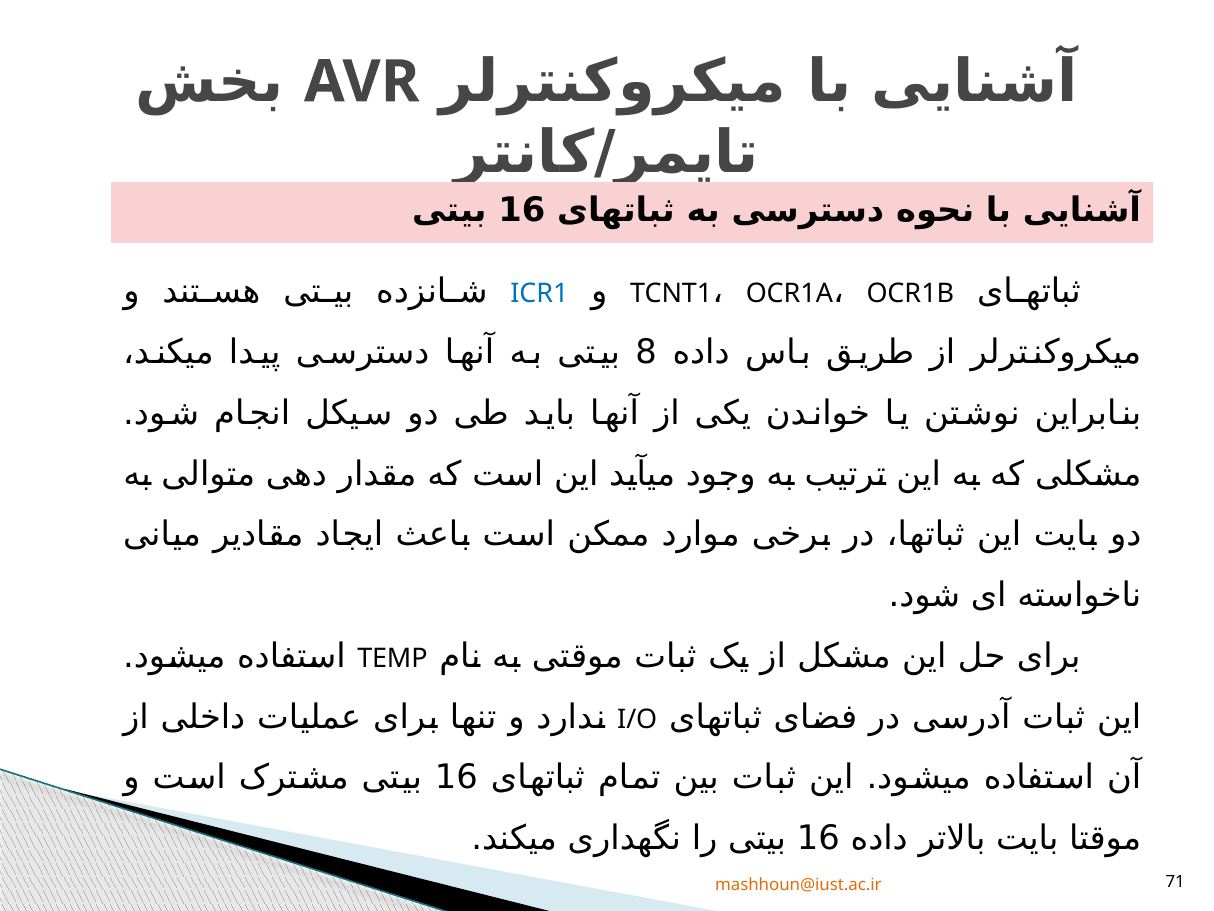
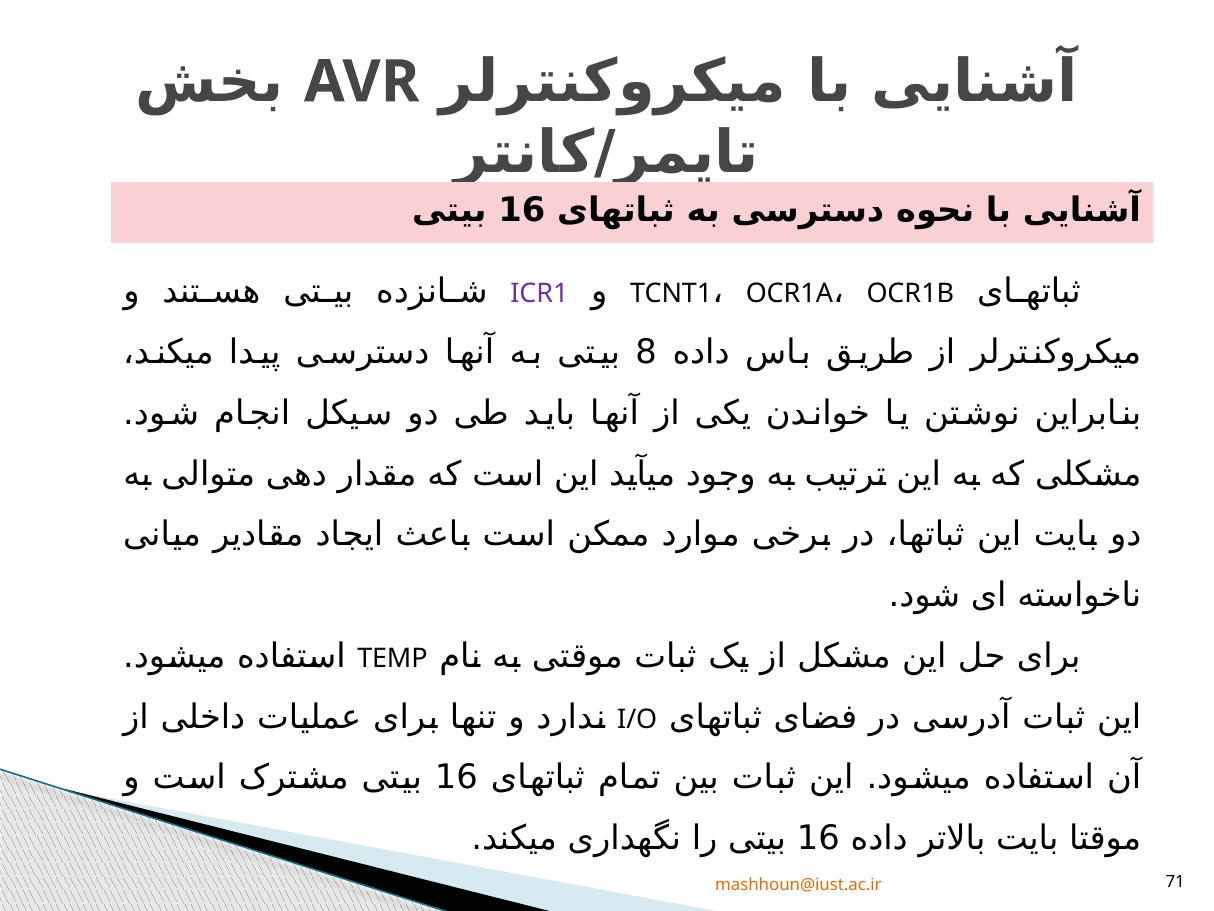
ICR1 colour: blue -> purple
